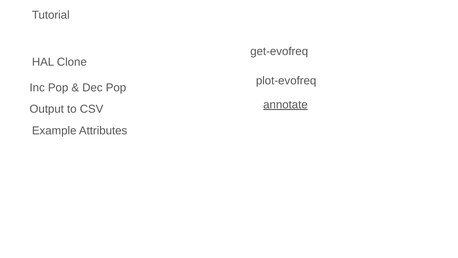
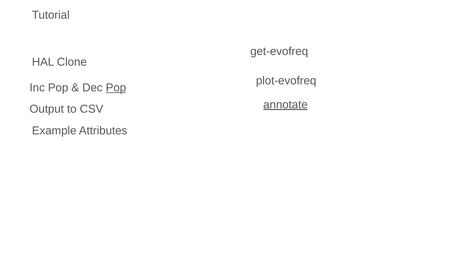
Pop at (116, 88) underline: none -> present
